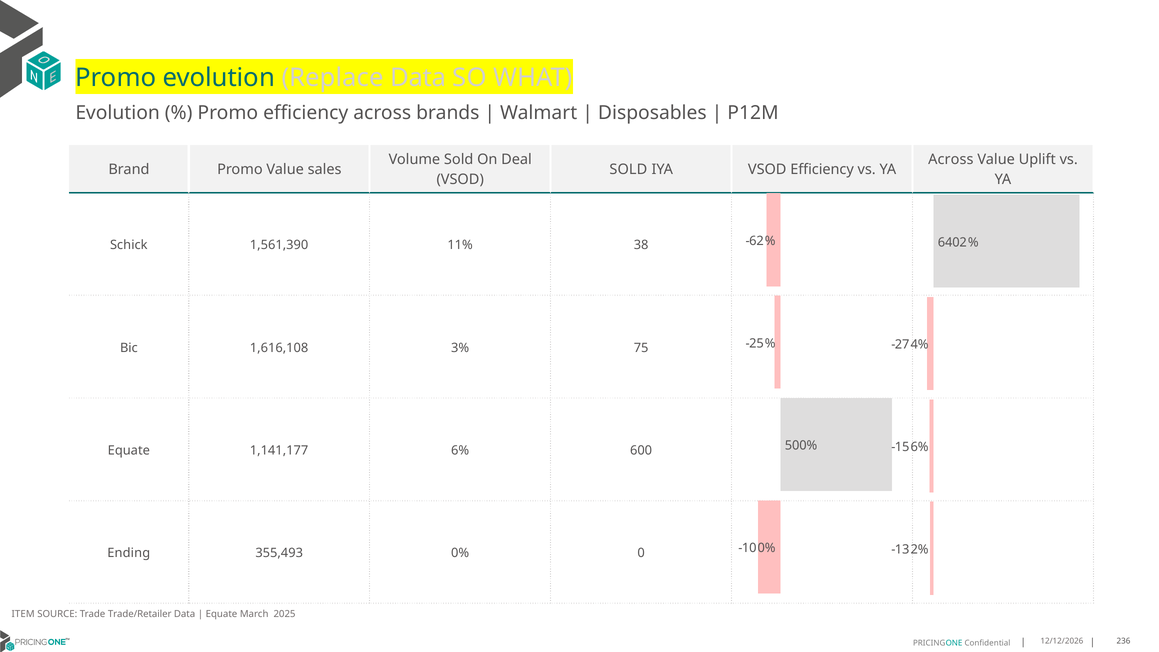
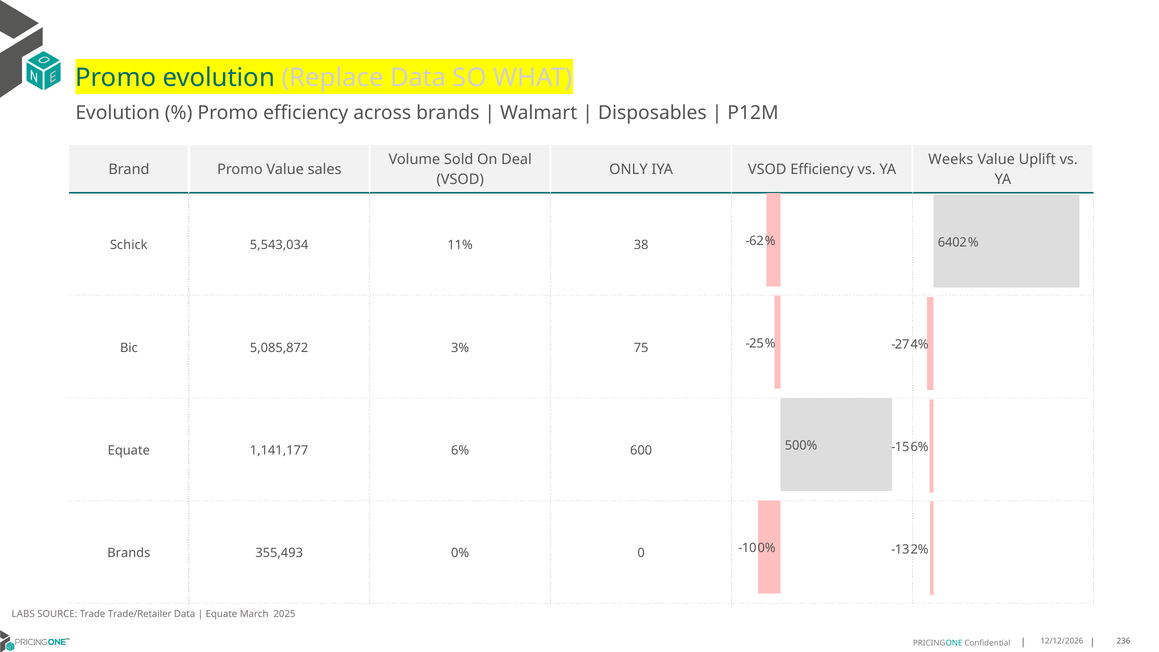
Across at (951, 160): Across -> Weeks
SOLD at (628, 169): SOLD -> ONLY
1,561,390: 1,561,390 -> 5,543,034
1,616,108: 1,616,108 -> 5,085,872
Ending at (129, 553): Ending -> Brands
ITEM: ITEM -> LABS
